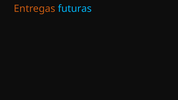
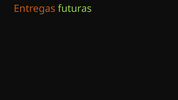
futuras colour: light blue -> light green
